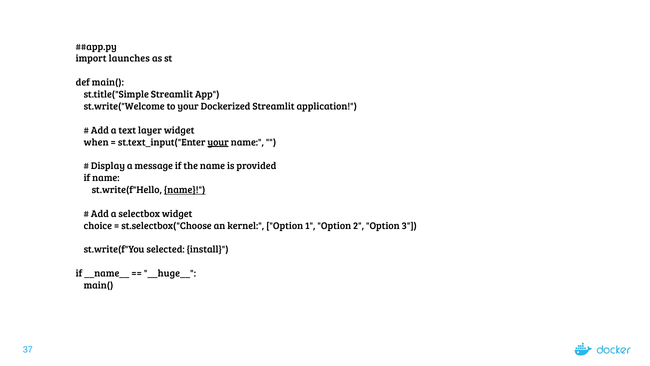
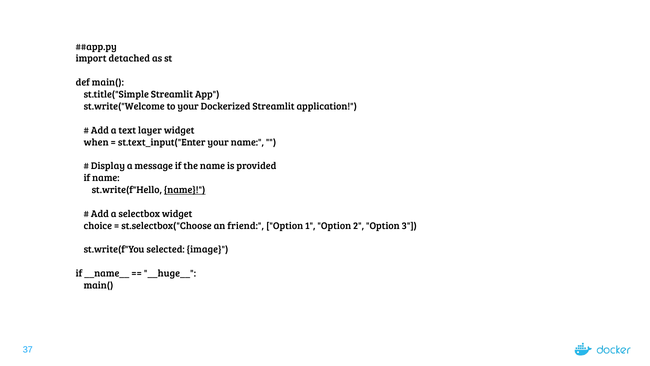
launches: launches -> detached
your at (218, 142) underline: present -> none
kernel: kernel -> friend
install: install -> image
